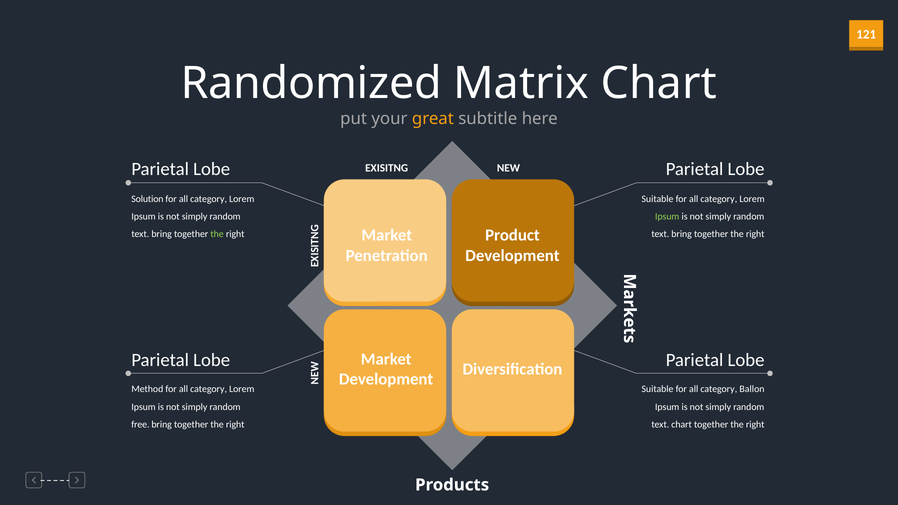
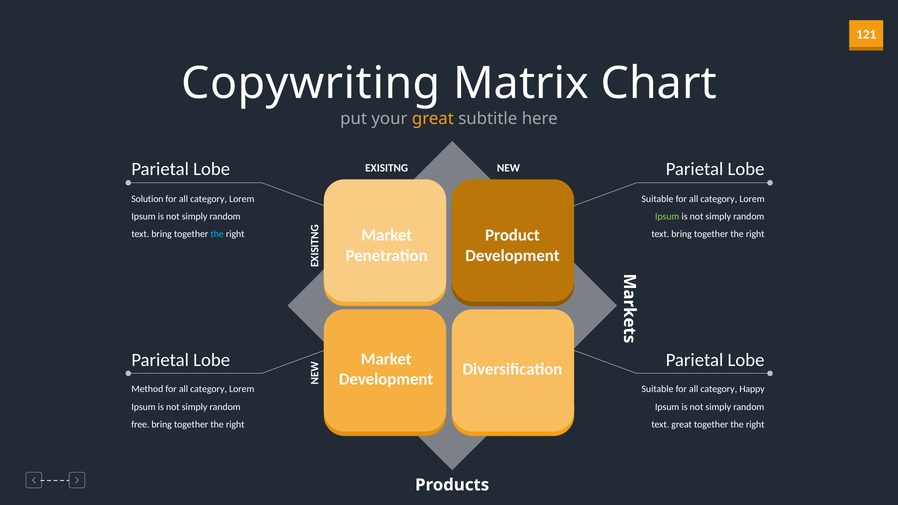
Randomized: Randomized -> Copywriting
the at (217, 234) colour: light green -> light blue
Ballon: Ballon -> Happy
text chart: chart -> great
